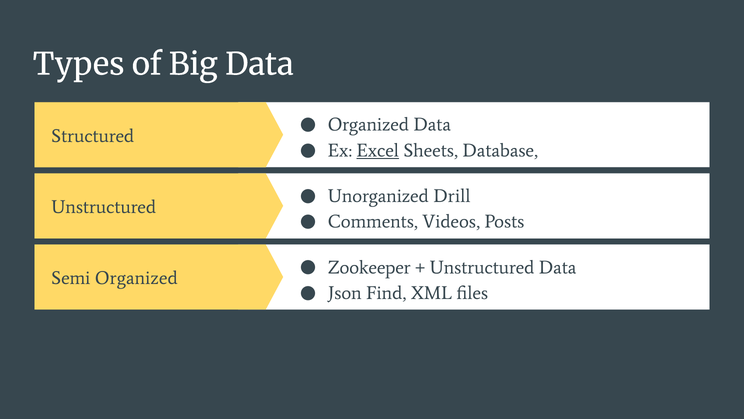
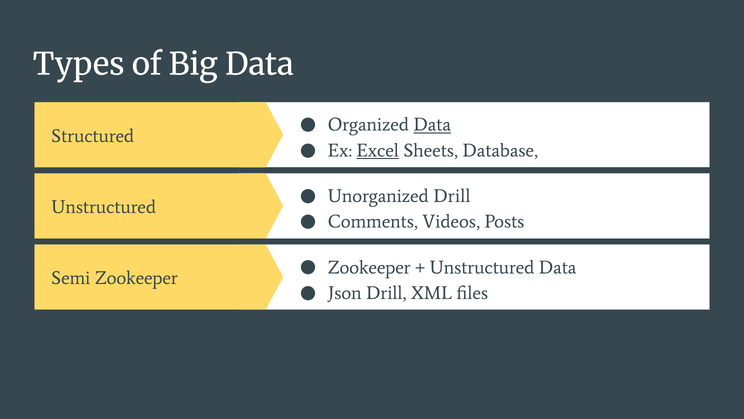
Data at (432, 125) underline: none -> present
Semi Organized: Organized -> Zookeeper
Json Find: Find -> Drill
